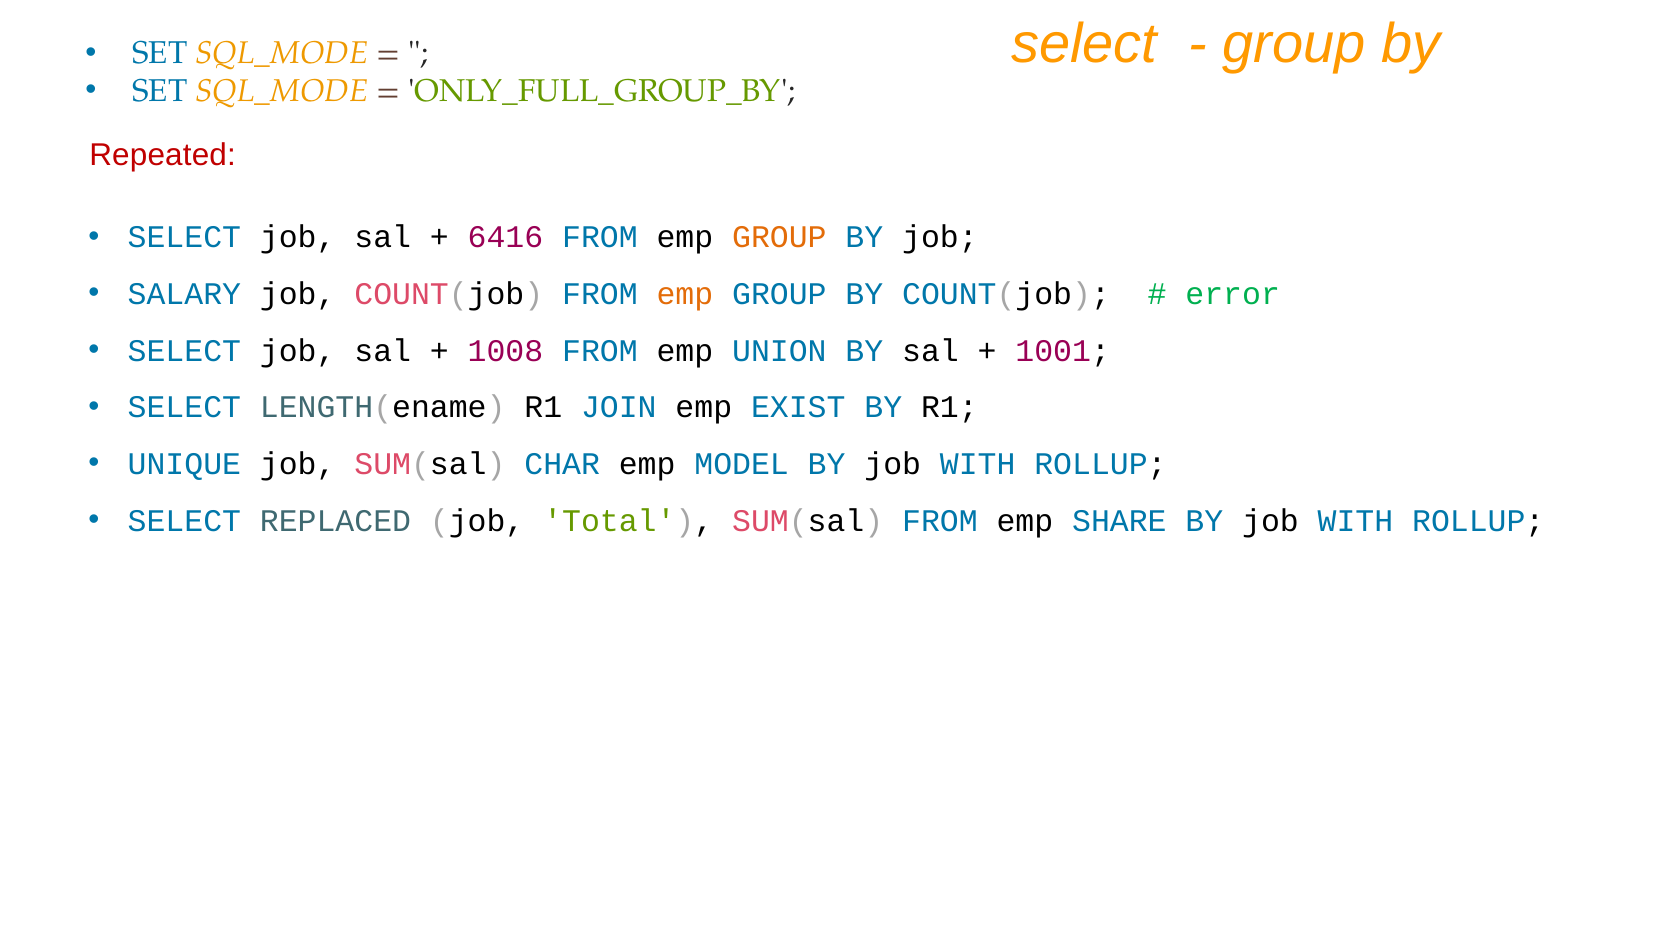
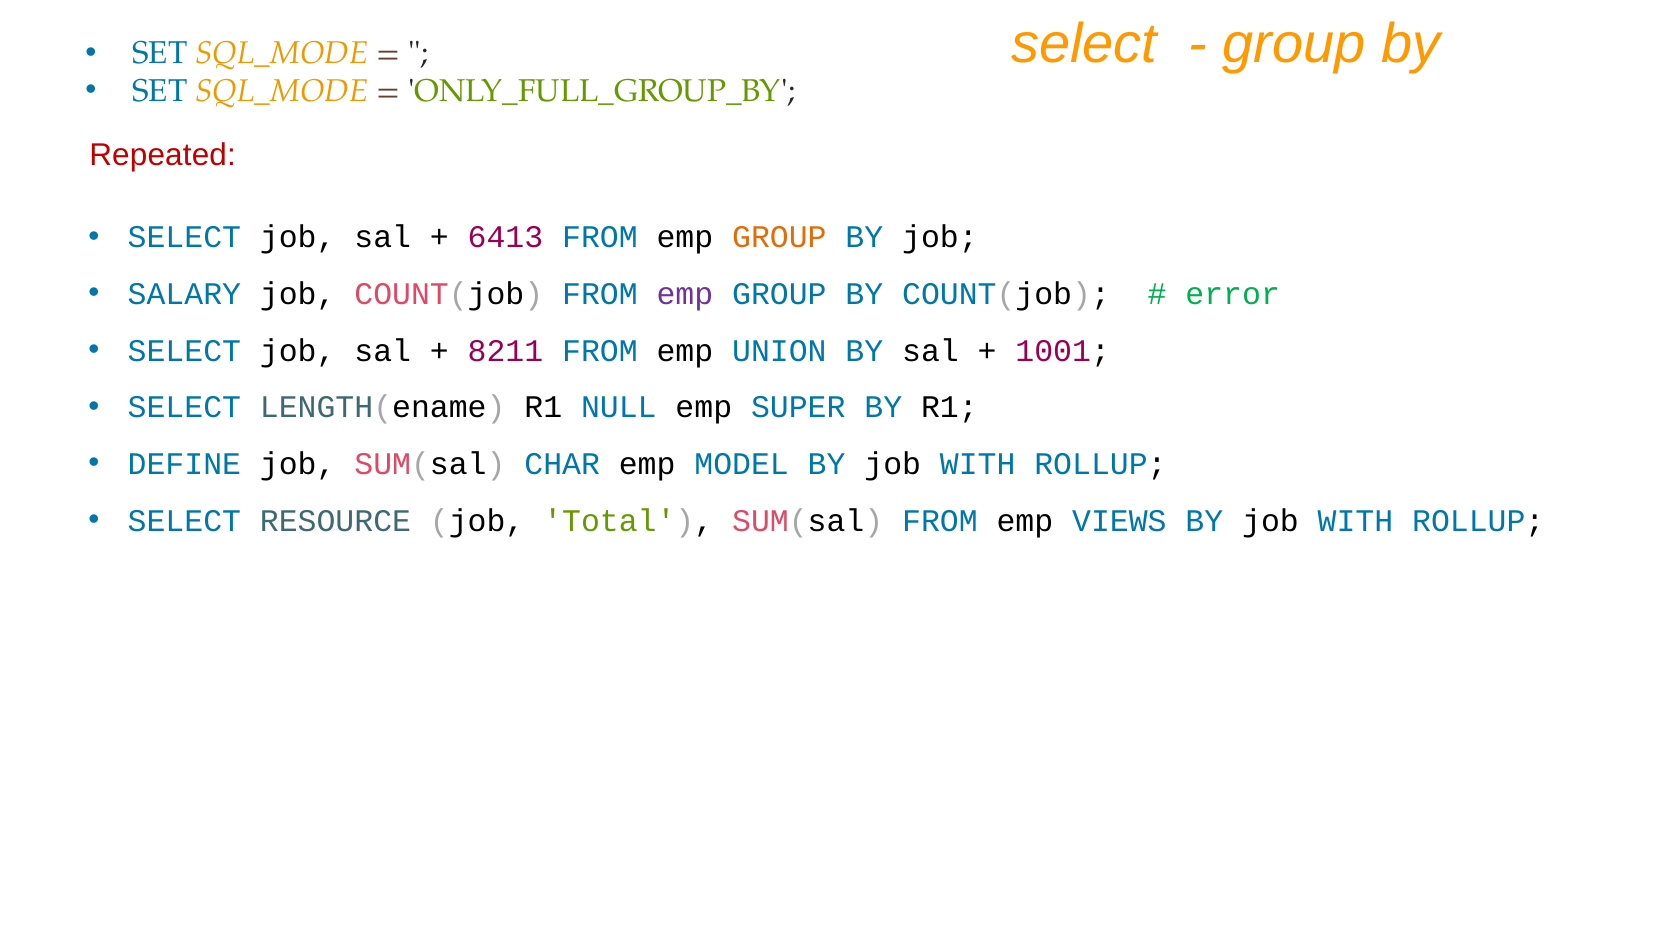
6416: 6416 -> 6413
emp at (685, 294) colour: orange -> purple
1008: 1008 -> 8211
JOIN: JOIN -> NULL
EXIST: EXIST -> SUPER
UNIQUE: UNIQUE -> DEFINE
REPLACED: REPLACED -> RESOURCE
SHARE: SHARE -> VIEWS
